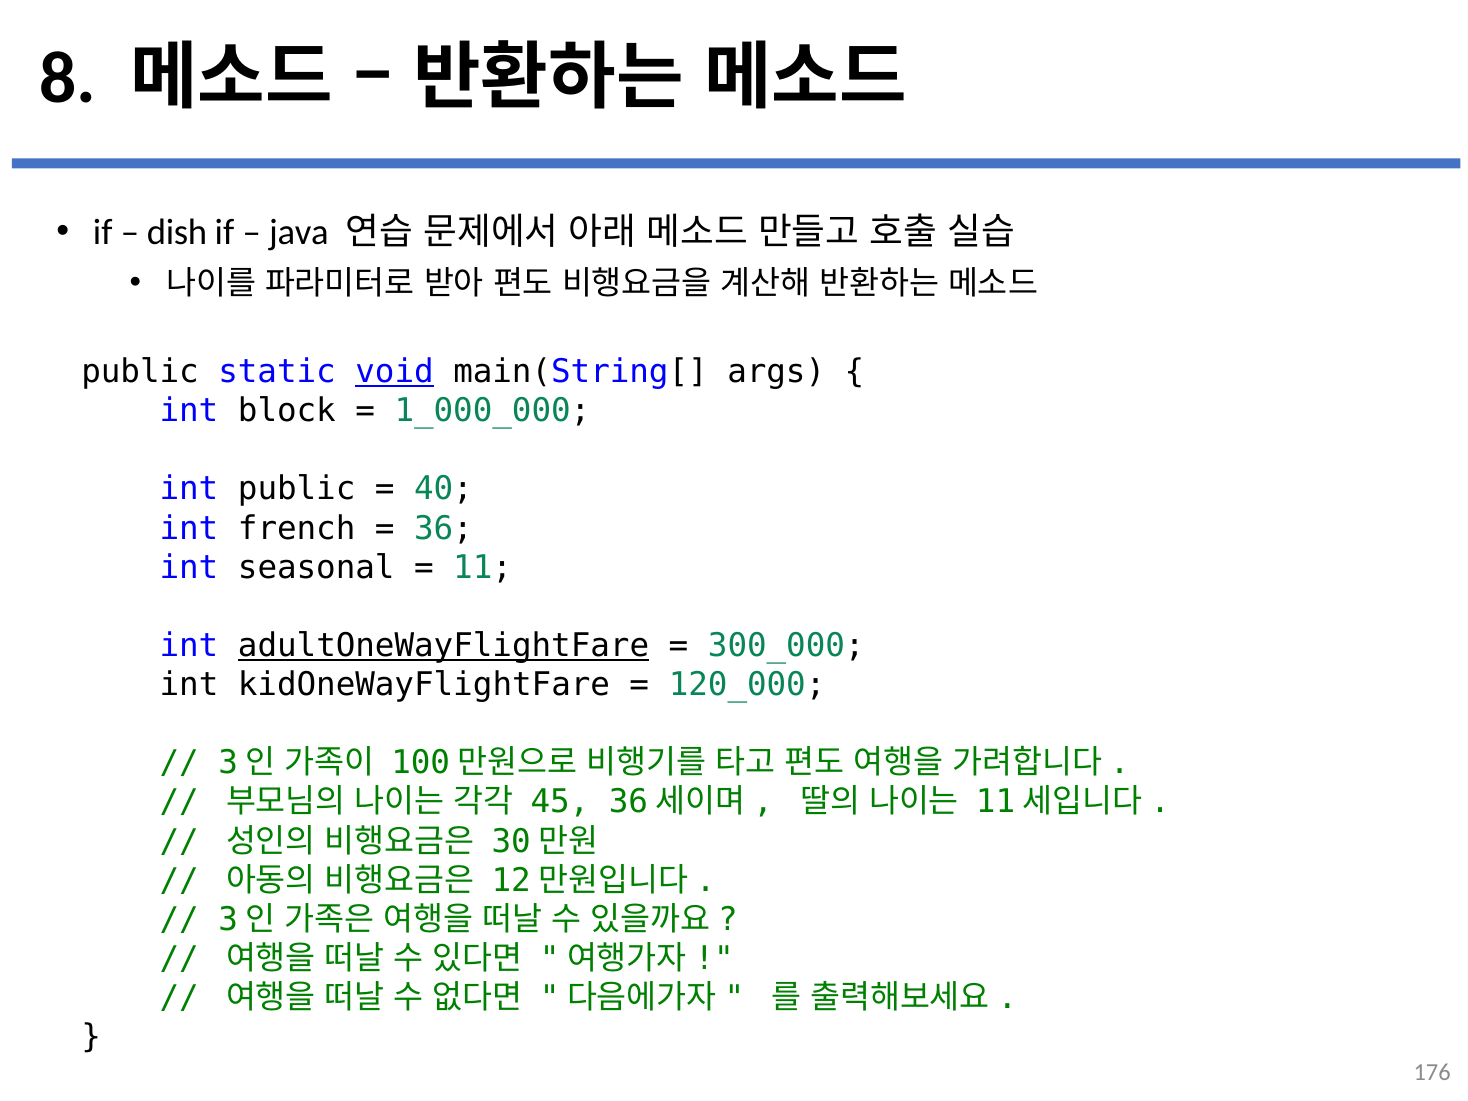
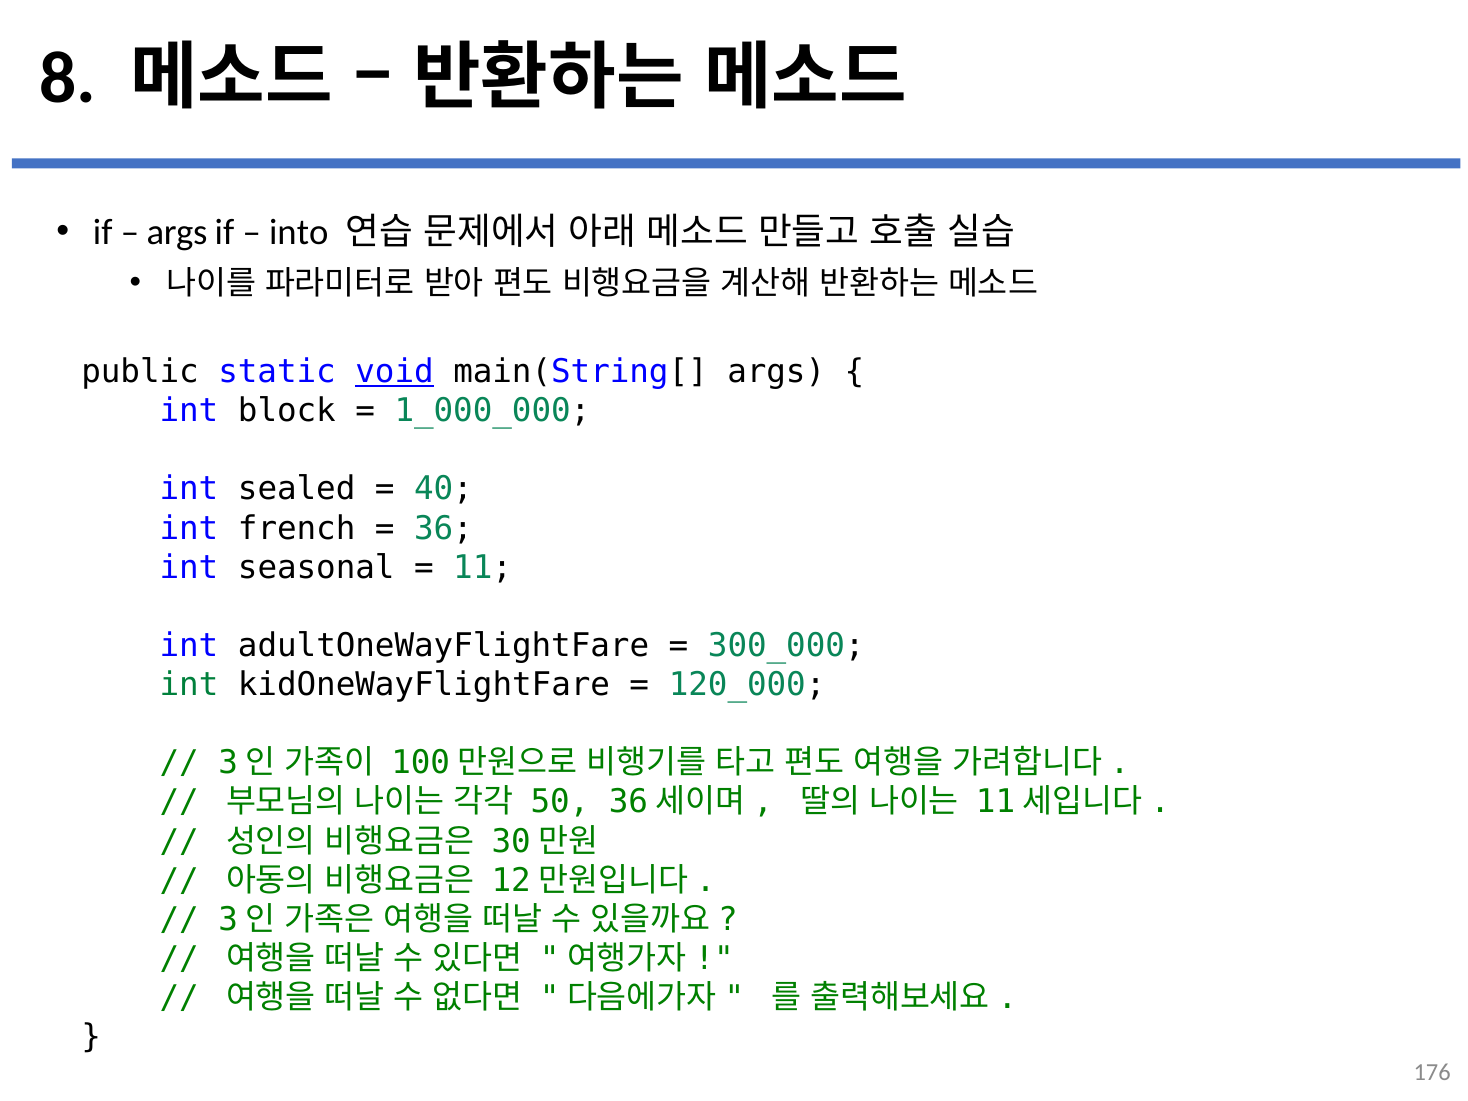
dish at (177, 232): dish -> args
java: java -> into
int public: public -> sealed
adultOneWayFlightFare underline: present -> none
int at (189, 685) colour: black -> green
45: 45 -> 50
